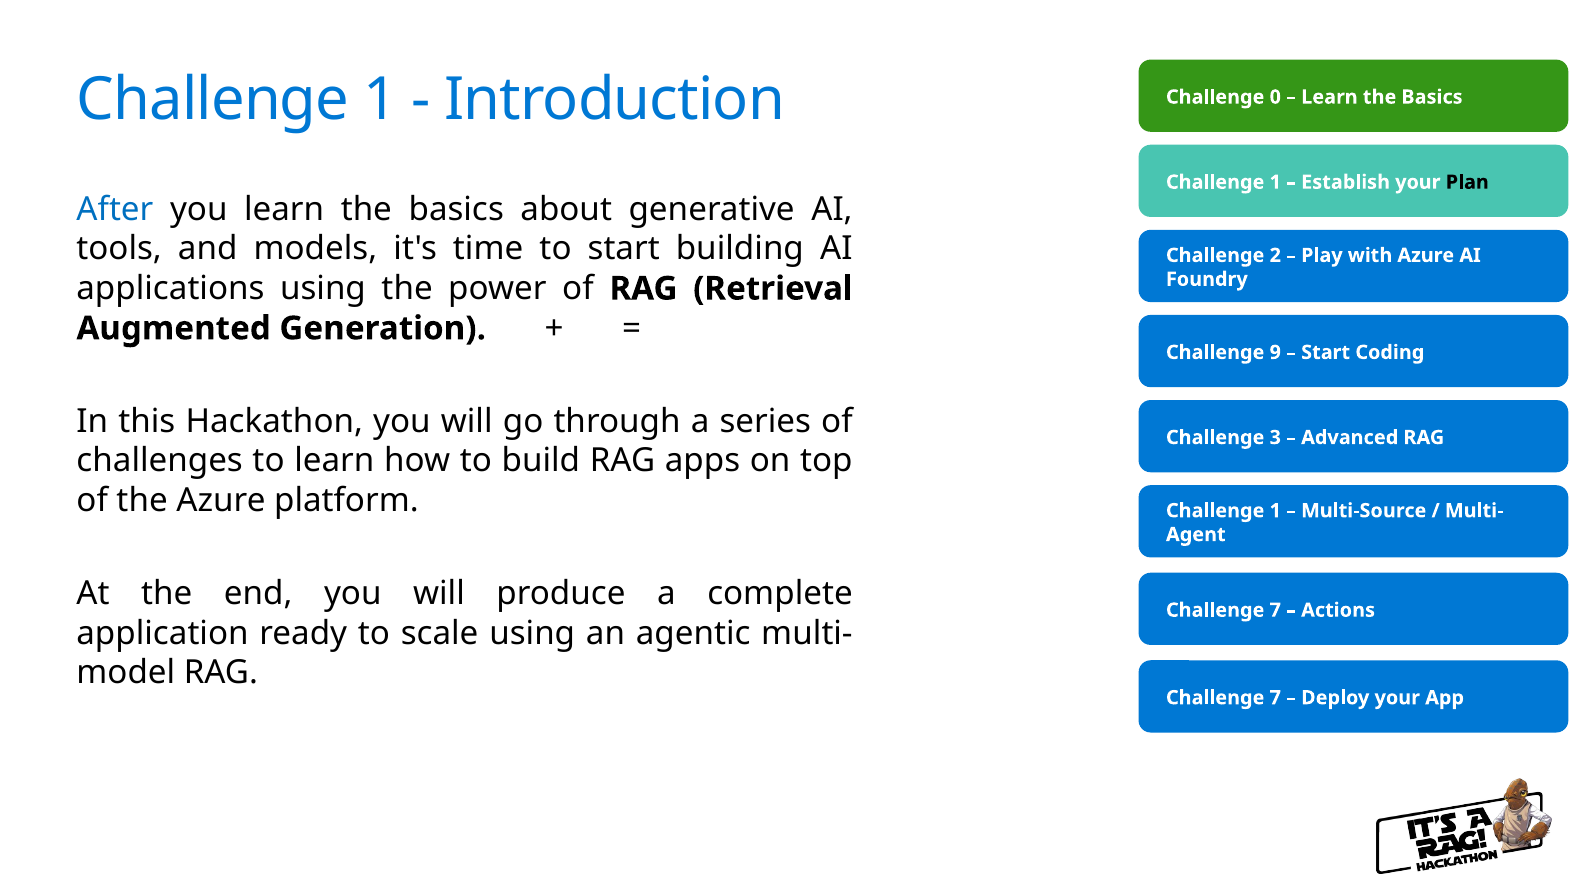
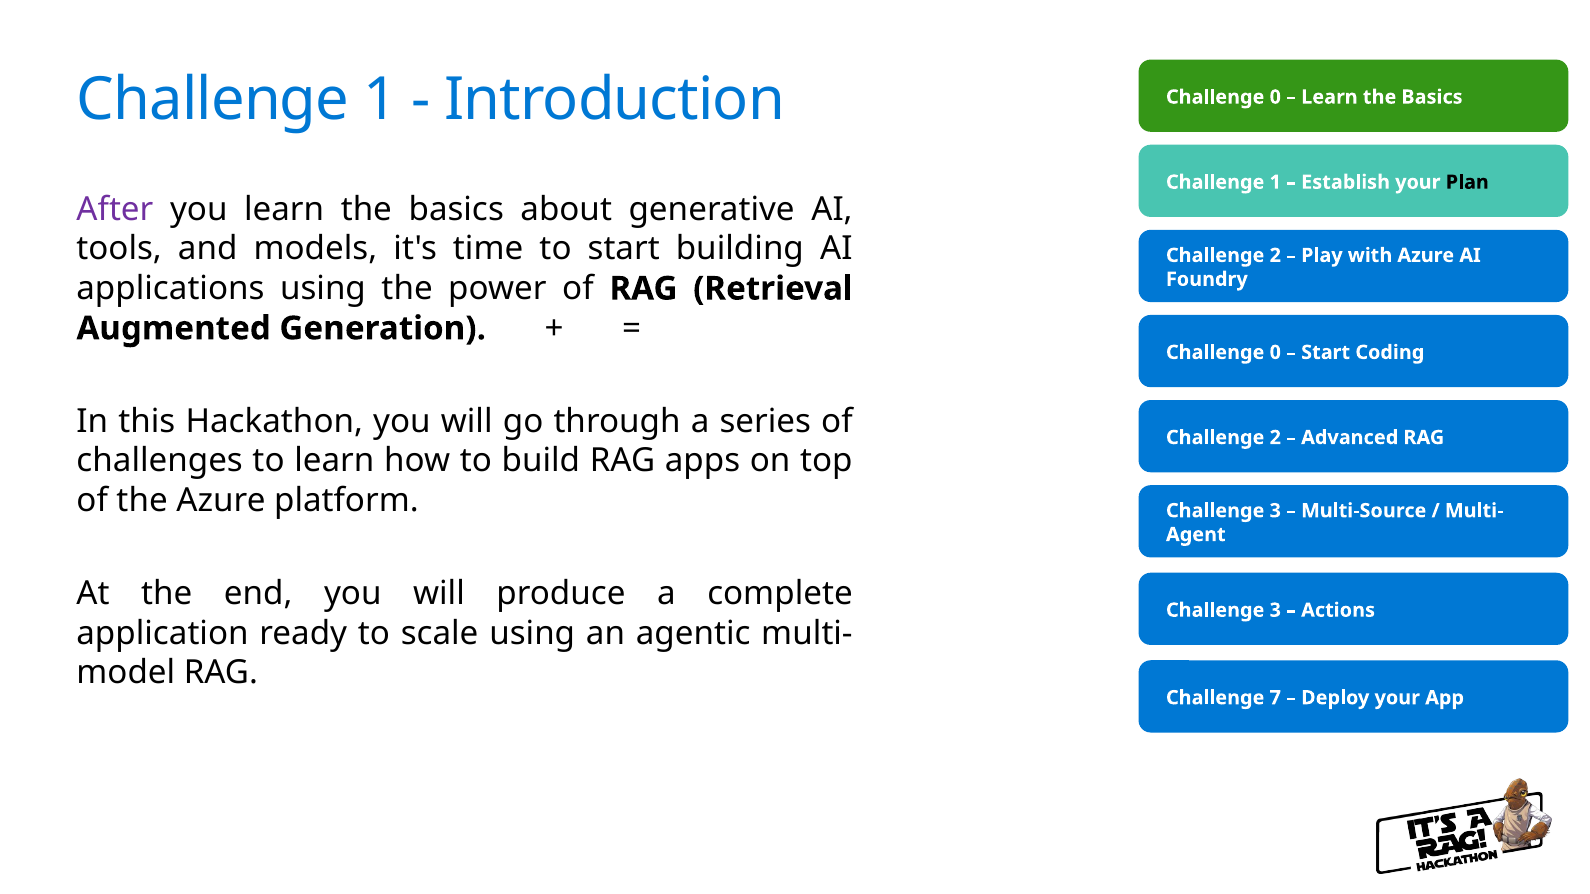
After colour: blue -> purple
9 at (1275, 353): 9 -> 0
3 at (1275, 438): 3 -> 2
1 at (1275, 511): 1 -> 3
7 at (1275, 610): 7 -> 3
